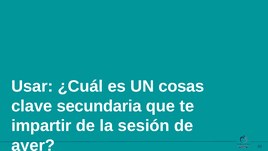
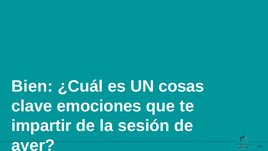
Usar: Usar -> Bien
secundaria: secundaria -> emociones
